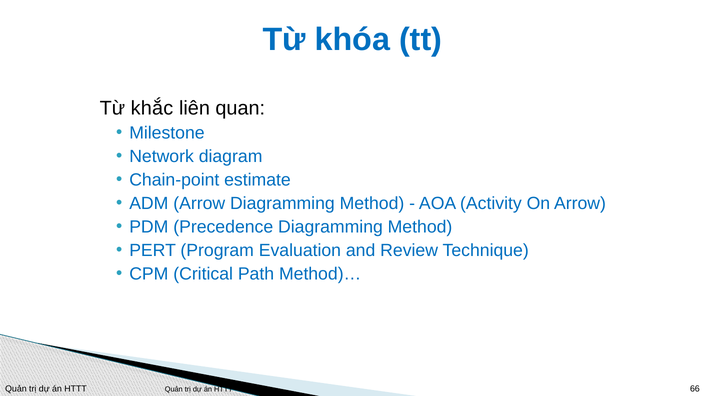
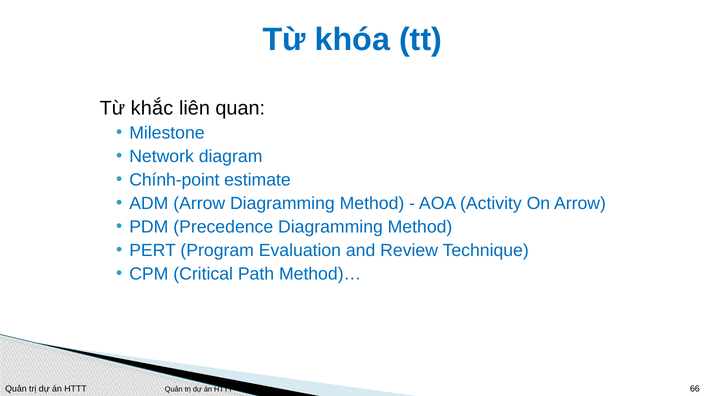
Chain-point: Chain-point -> Chính-point
